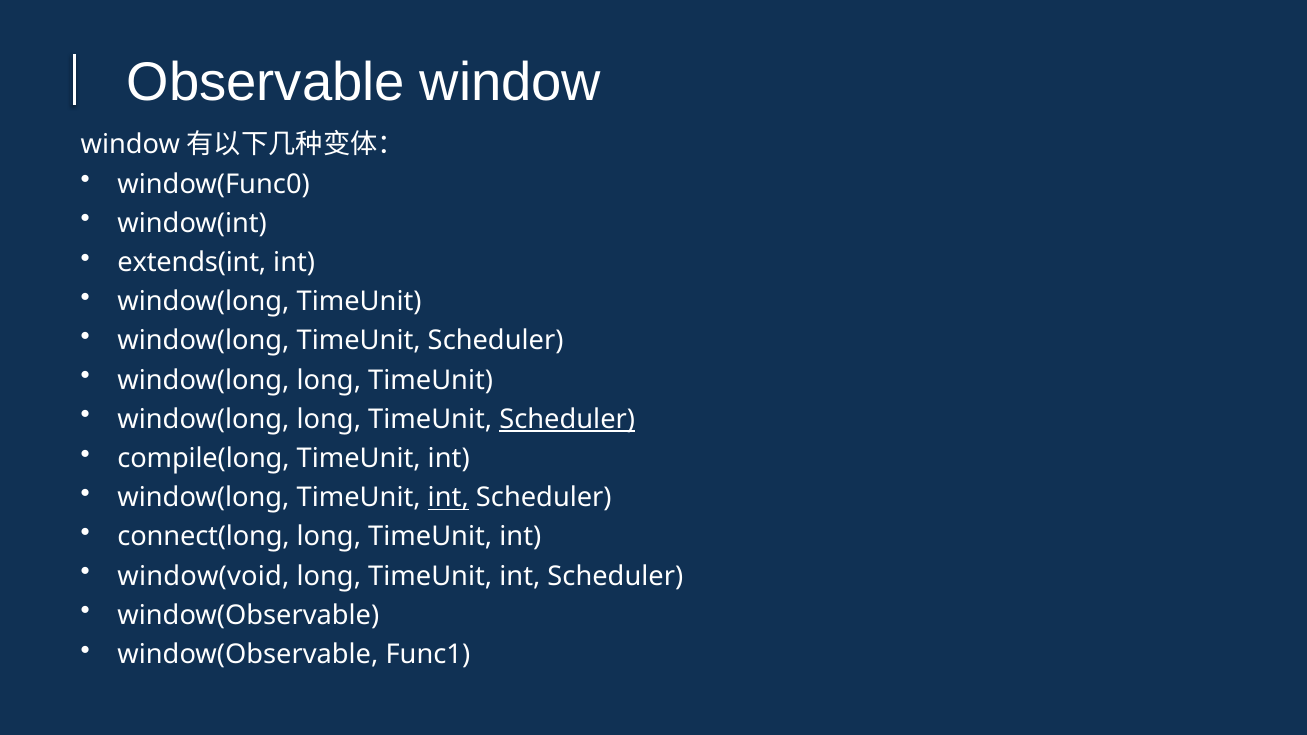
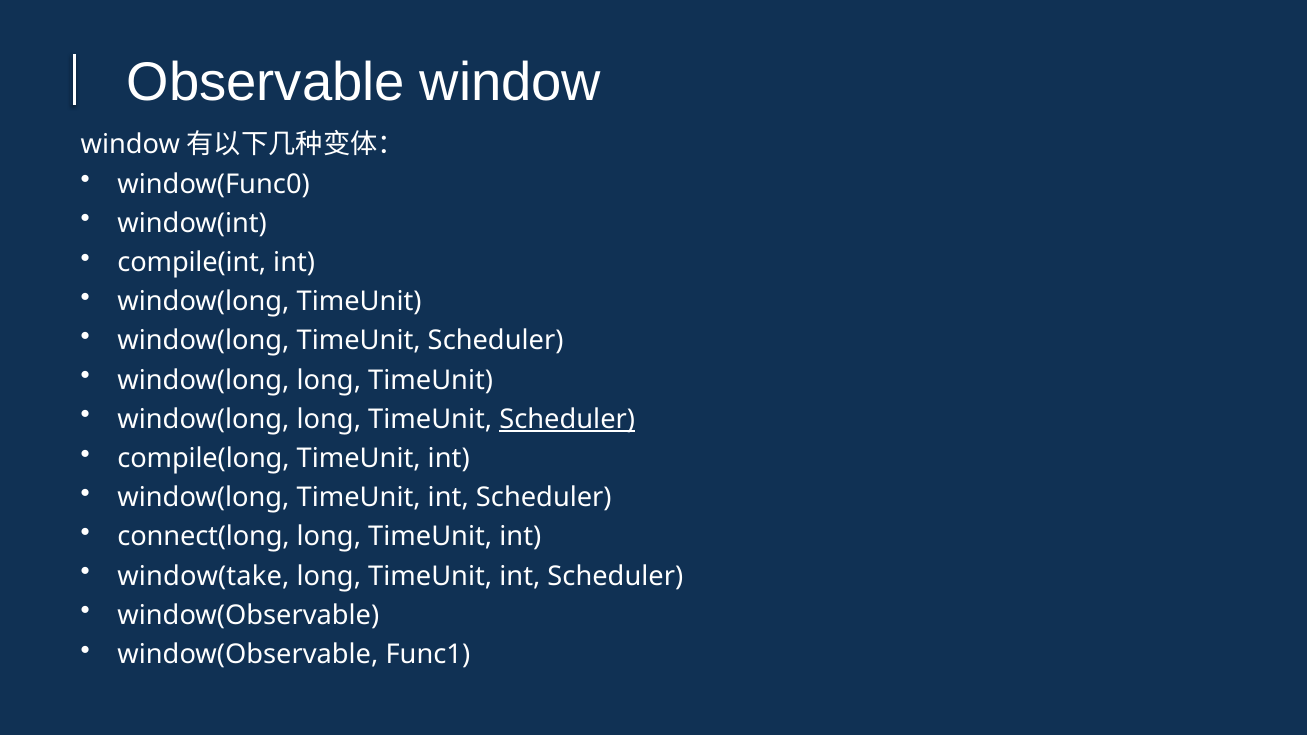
extends(int: extends(int -> compile(int
int at (448, 498) underline: present -> none
window(void: window(void -> window(take
